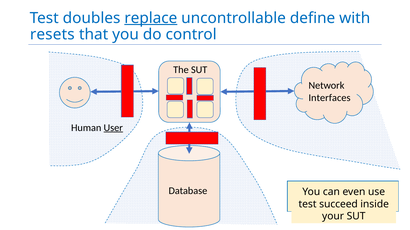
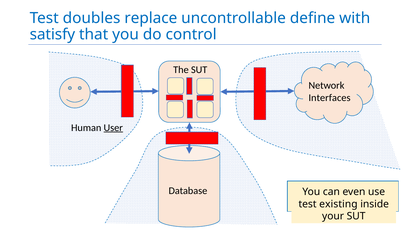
replace underline: present -> none
resets: resets -> satisfy
succeed: succeed -> existing
